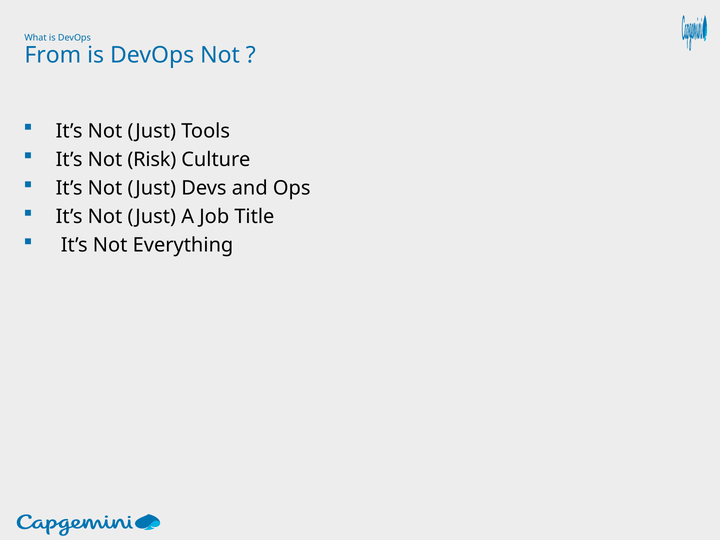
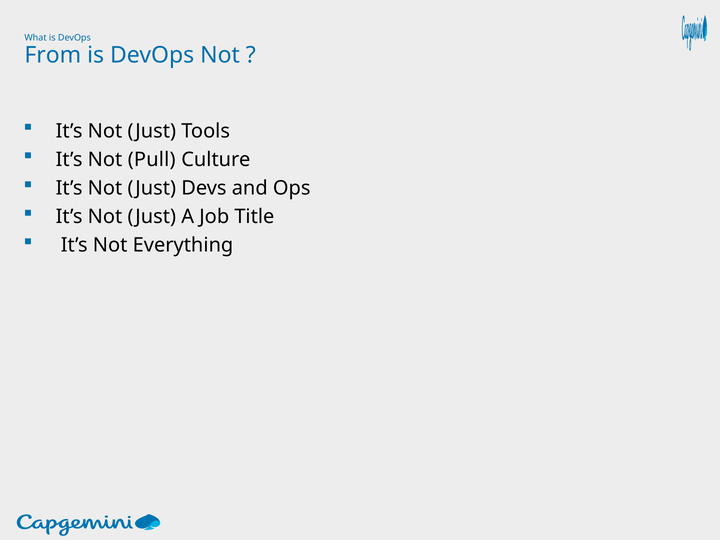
Risk: Risk -> Pull
